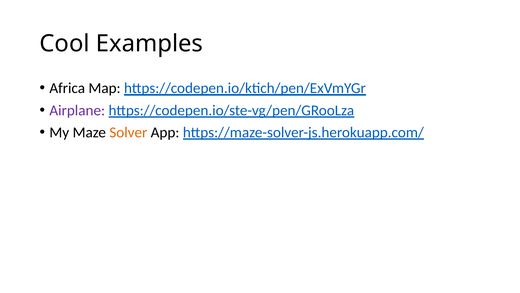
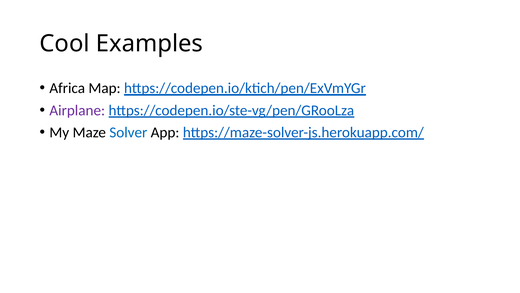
Solver colour: orange -> blue
